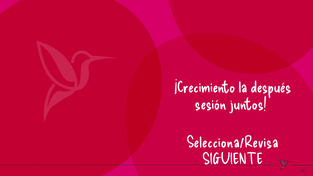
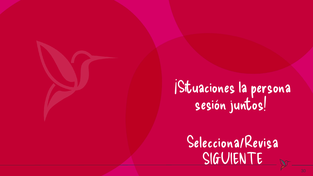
¡Crecimiento: ¡Crecimiento -> ¡Situaciones
después: después -> persona
